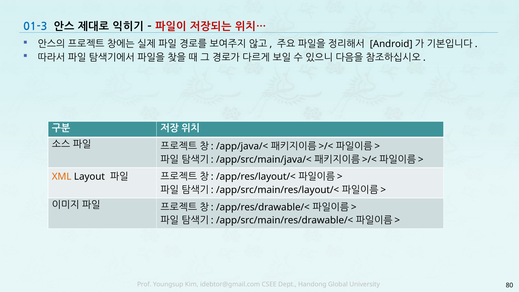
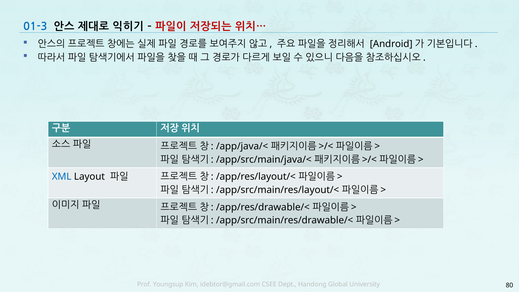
XML colour: orange -> blue
